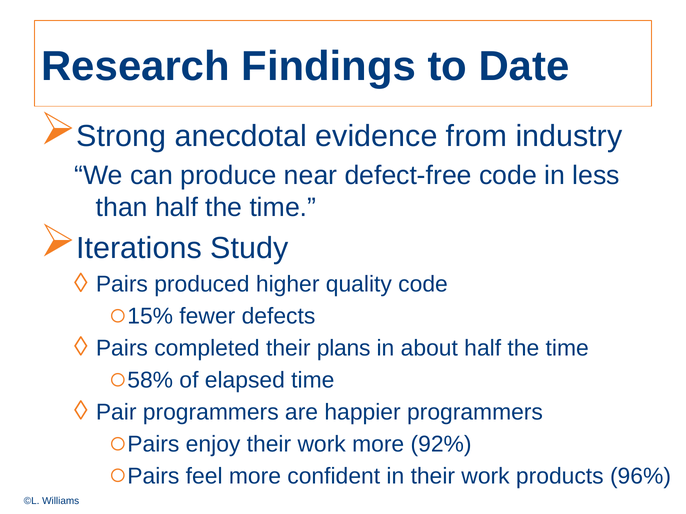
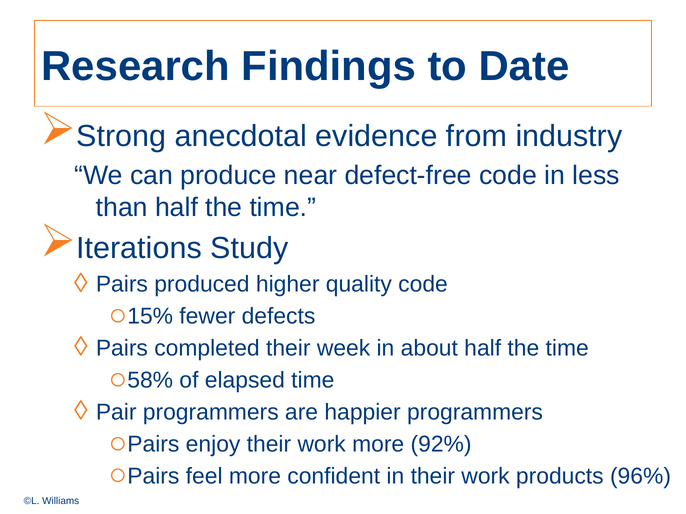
plans: plans -> week
